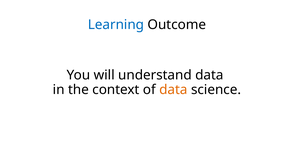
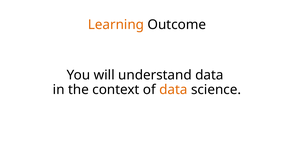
Learning colour: blue -> orange
